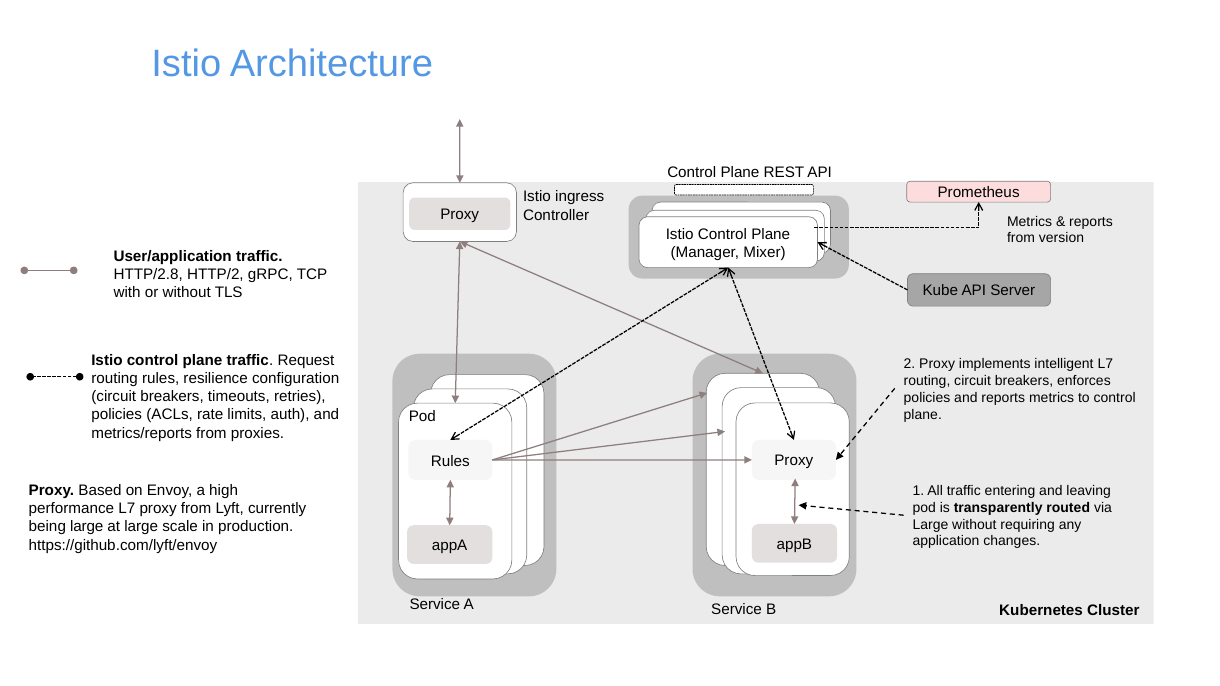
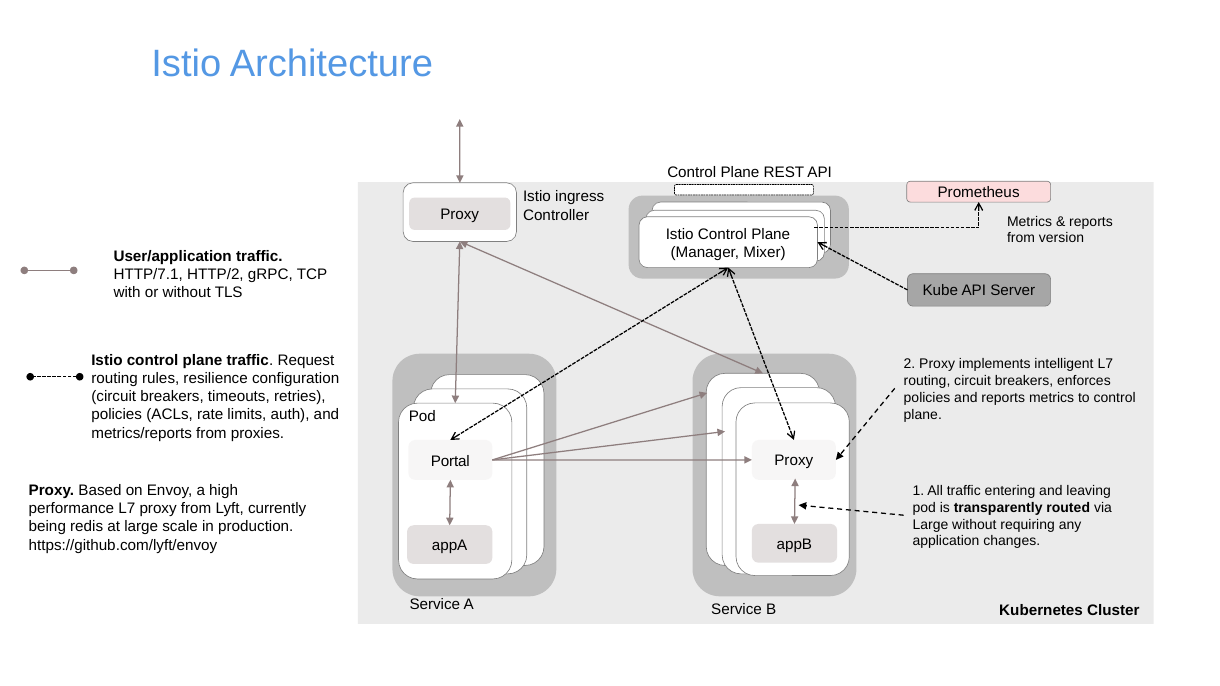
HTTP/2.8: HTTP/2.8 -> HTTP/7.1
Rules at (450, 461): Rules -> Portal
being large: large -> redis
